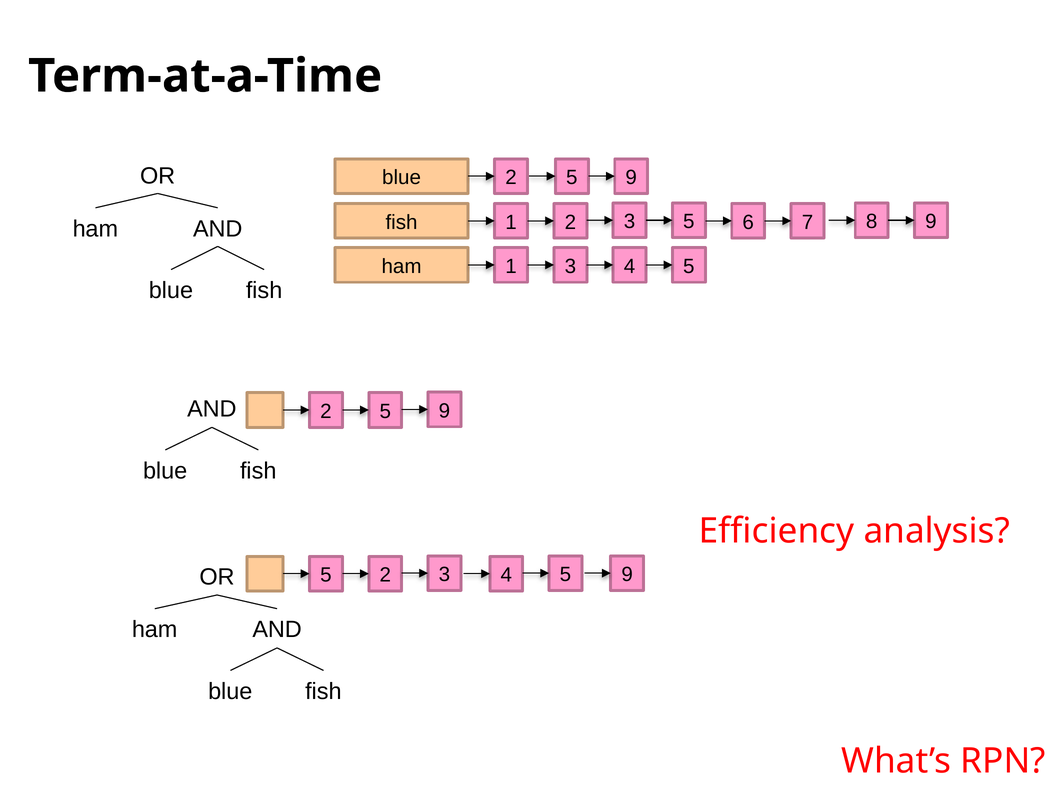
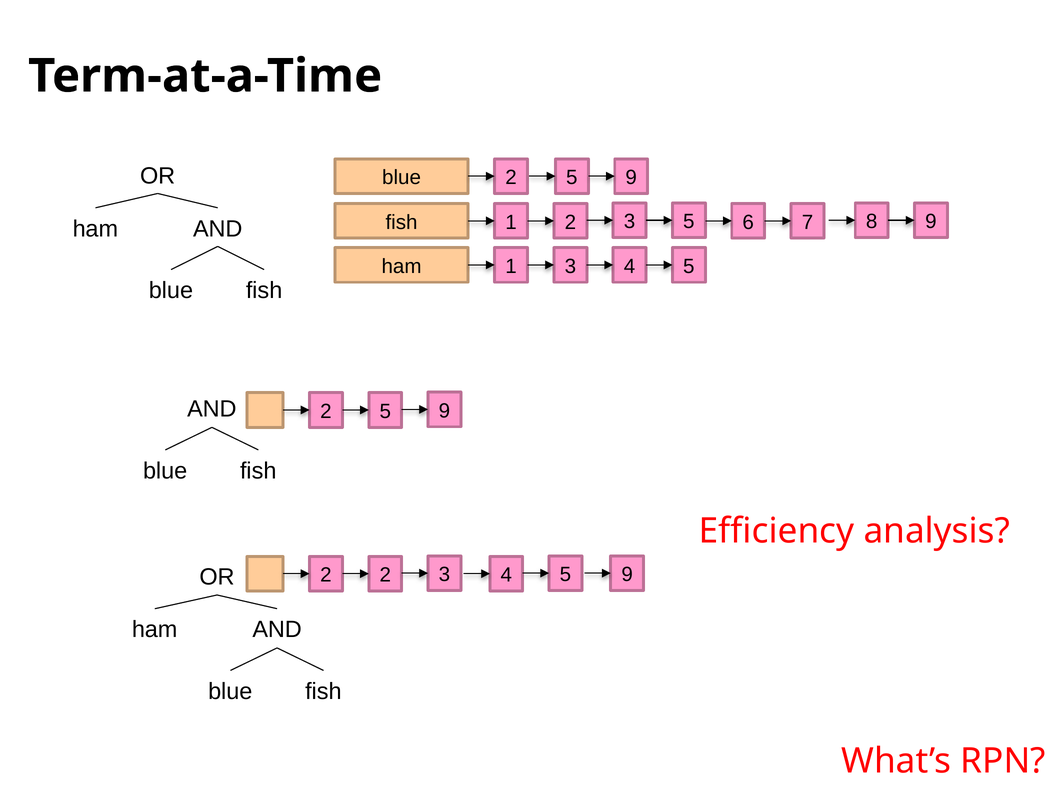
OR 5: 5 -> 2
